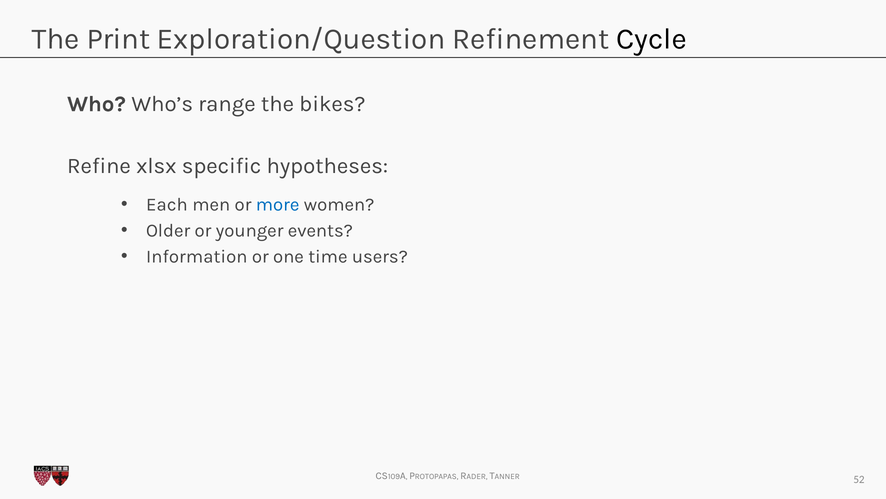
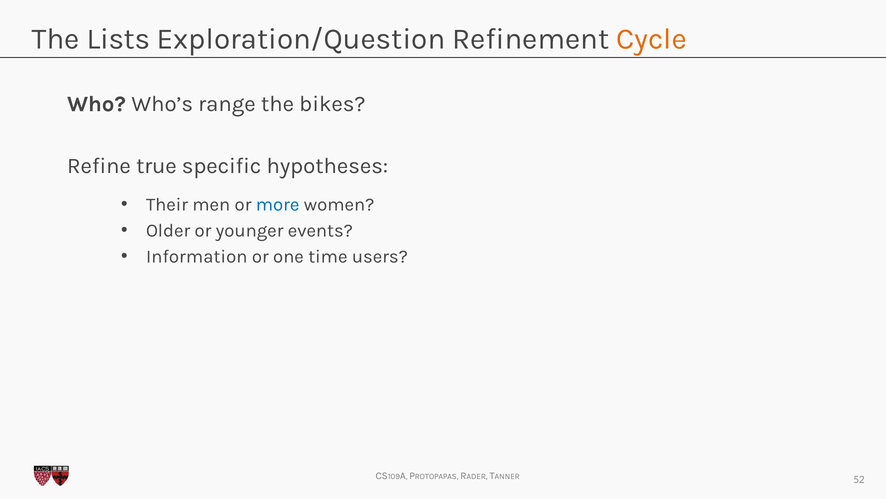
Print: Print -> Lists
Cycle colour: black -> orange
xlsx: xlsx -> true
Each: Each -> Their
